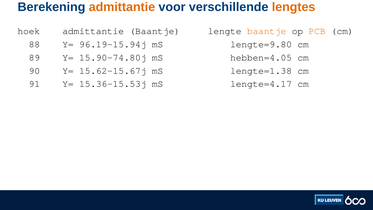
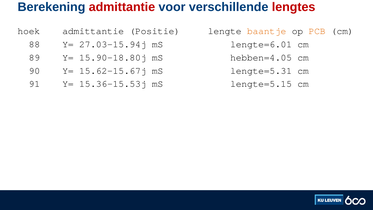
admittantie at (122, 7) colour: orange -> red
lengtes colour: orange -> red
admittantie Baantje: Baantje -> Positie
96.19-15.94j: 96.19-15.94j -> 27.03-15.94j
lengte=9.80: lengte=9.80 -> lengte=6.01
15.90-74.80j: 15.90-74.80j -> 15.90-18.80j
lengte=1.38: lengte=1.38 -> lengte=5.31
lengte=4.17: lengte=4.17 -> lengte=5.15
